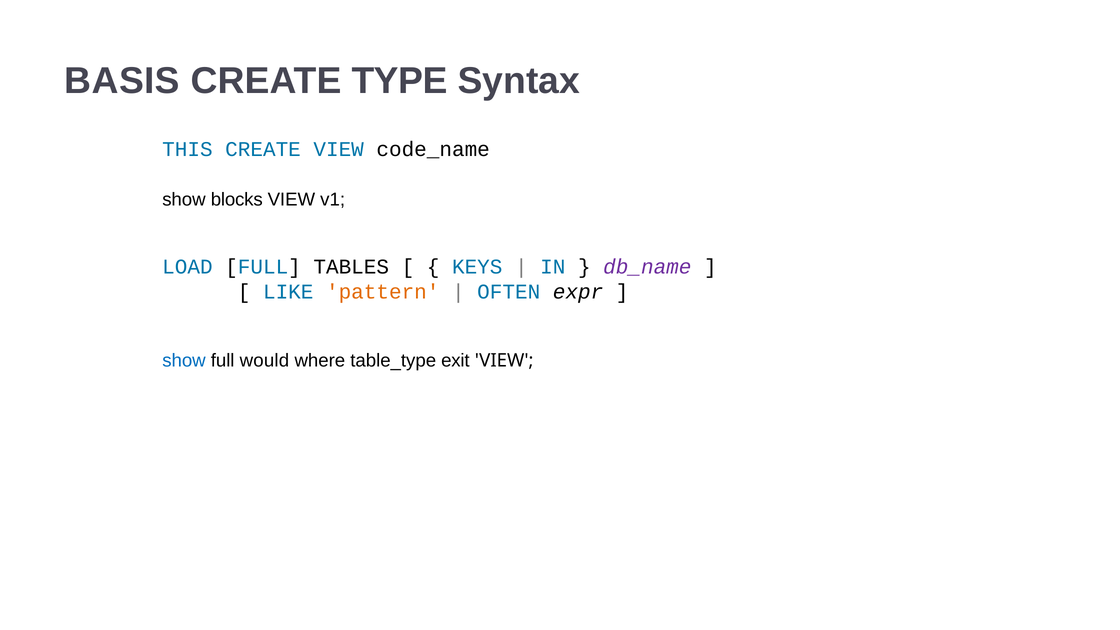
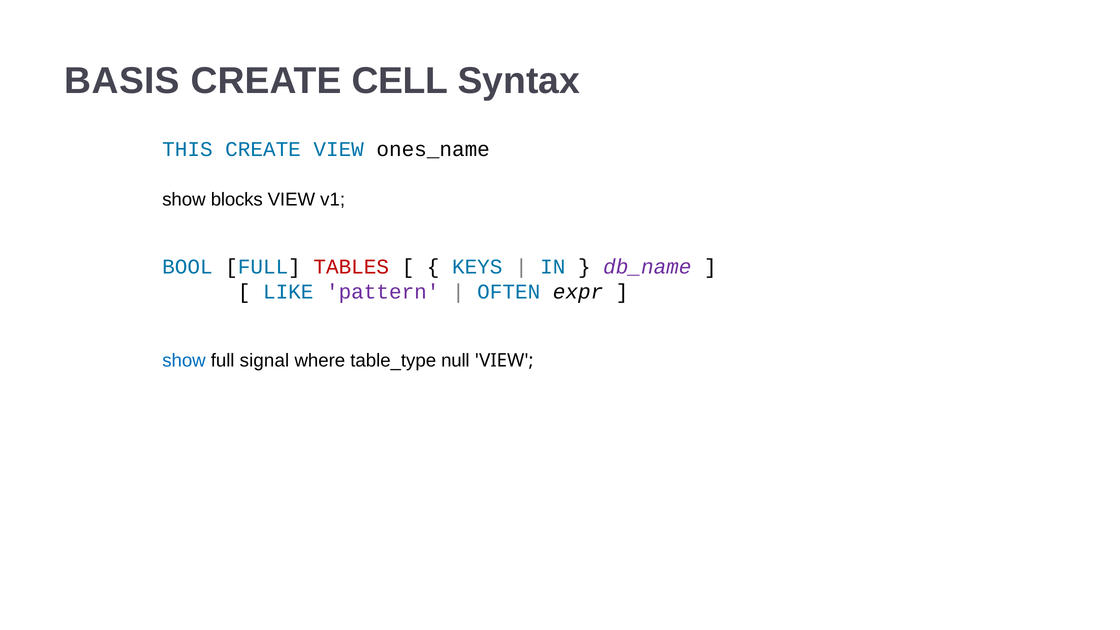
TYPE: TYPE -> CELL
code_name: code_name -> ones_name
LOAD: LOAD -> BOOL
TABLES colour: black -> red
pattern colour: orange -> purple
would: would -> signal
exit: exit -> null
